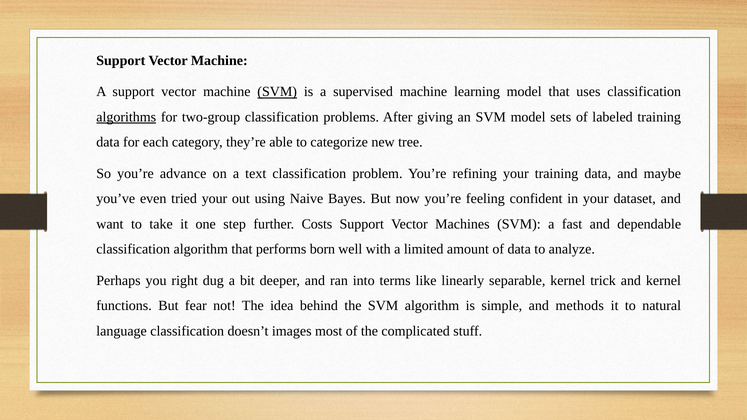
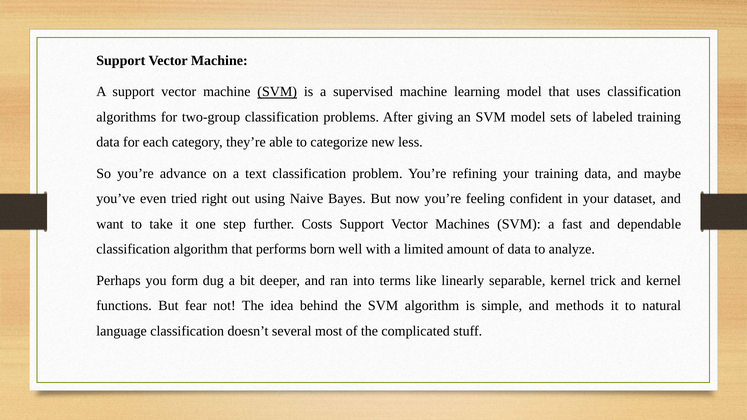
algorithms underline: present -> none
tree: tree -> less
tried your: your -> right
right: right -> form
images: images -> several
